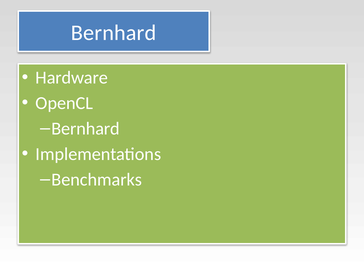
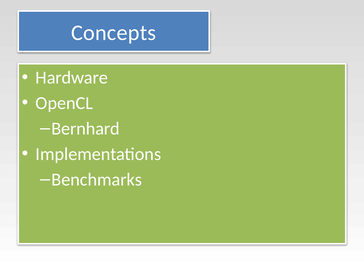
Bernhard at (114, 33): Bernhard -> Concepts
